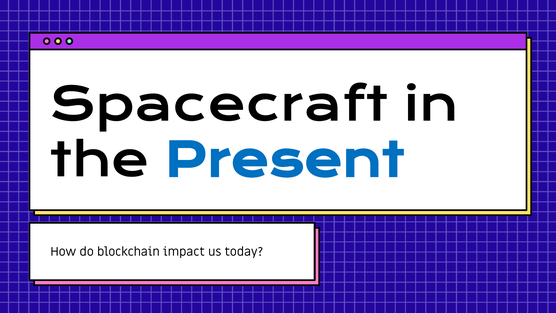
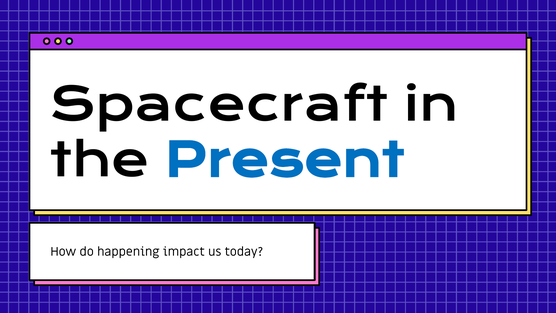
blockchain: blockchain -> happening
